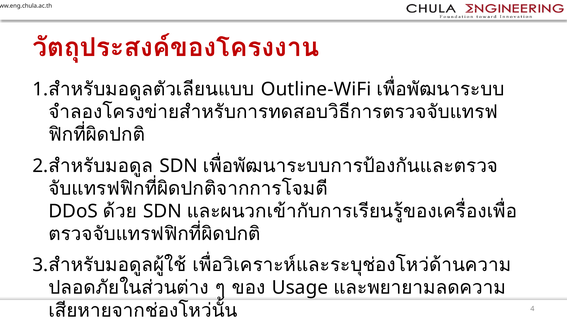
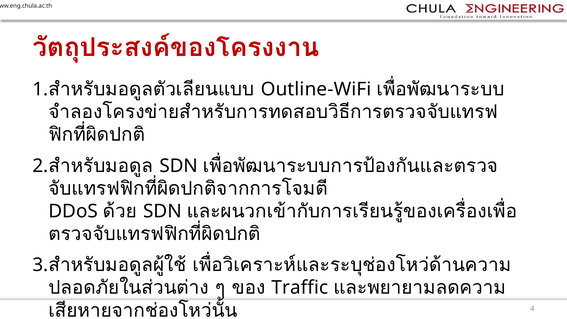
Usage: Usage -> Traffic
